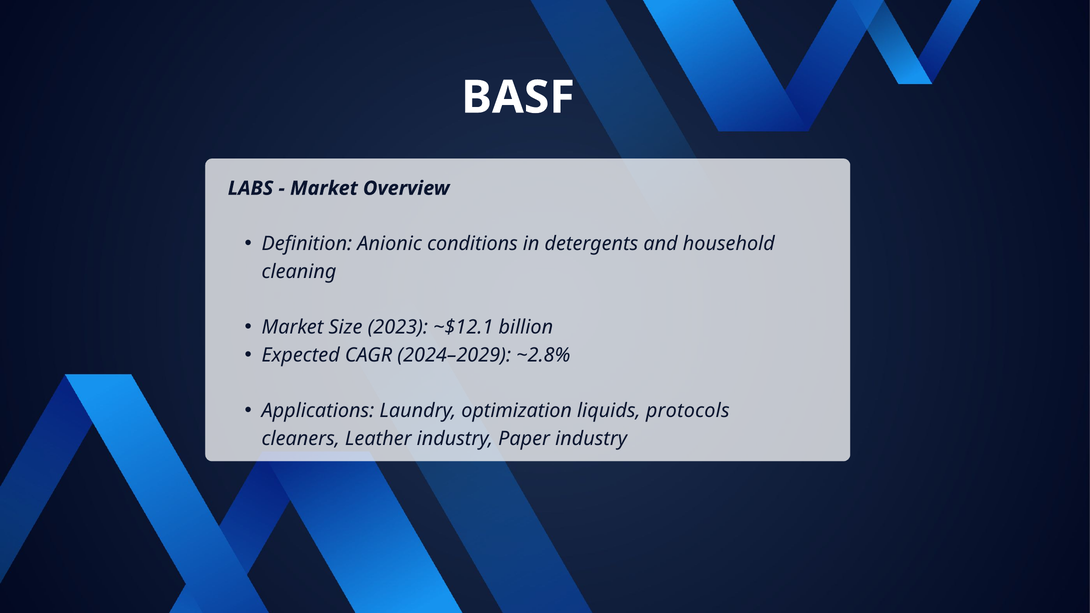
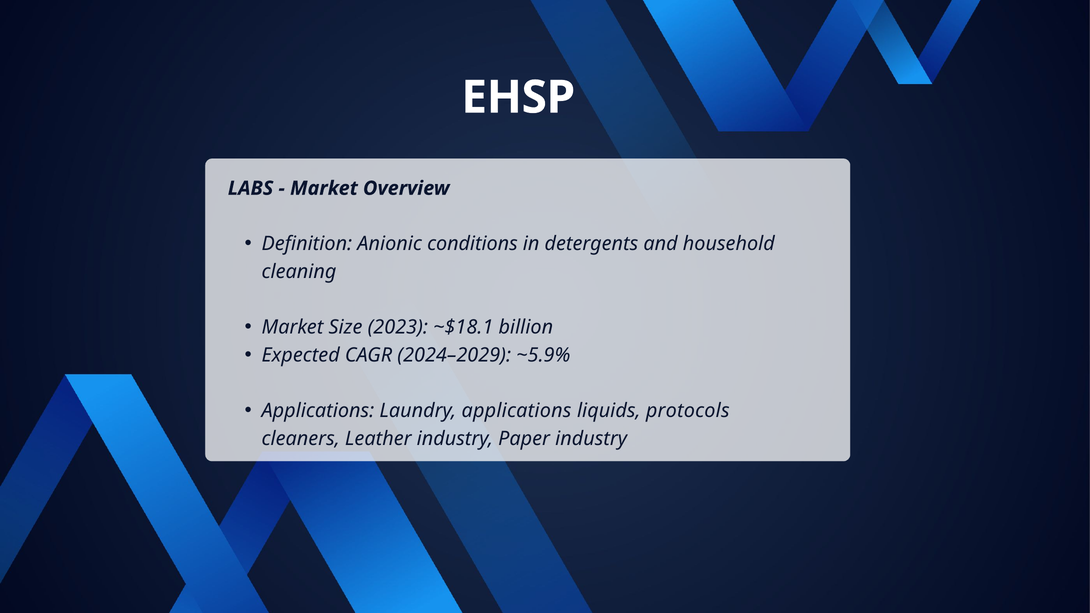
BASF: BASF -> EHSP
~$12.1: ~$12.1 -> ~$18.1
~2.8%: ~2.8% -> ~5.9%
Laundry optimization: optimization -> applications
